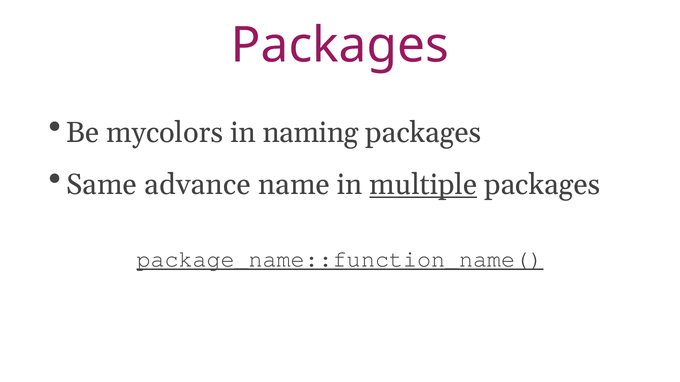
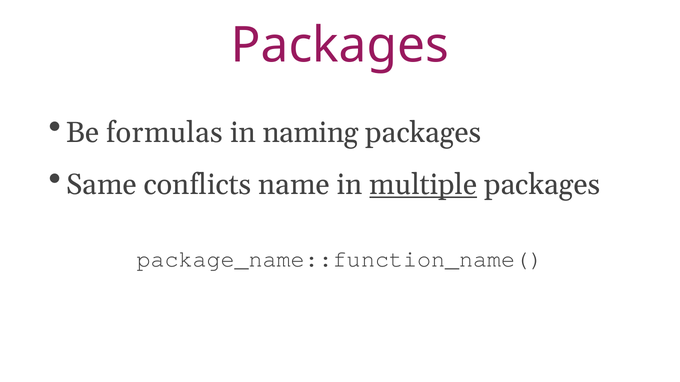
mycolors: mycolors -> formulas
advance: advance -> conflicts
package_name::function_name( underline: present -> none
